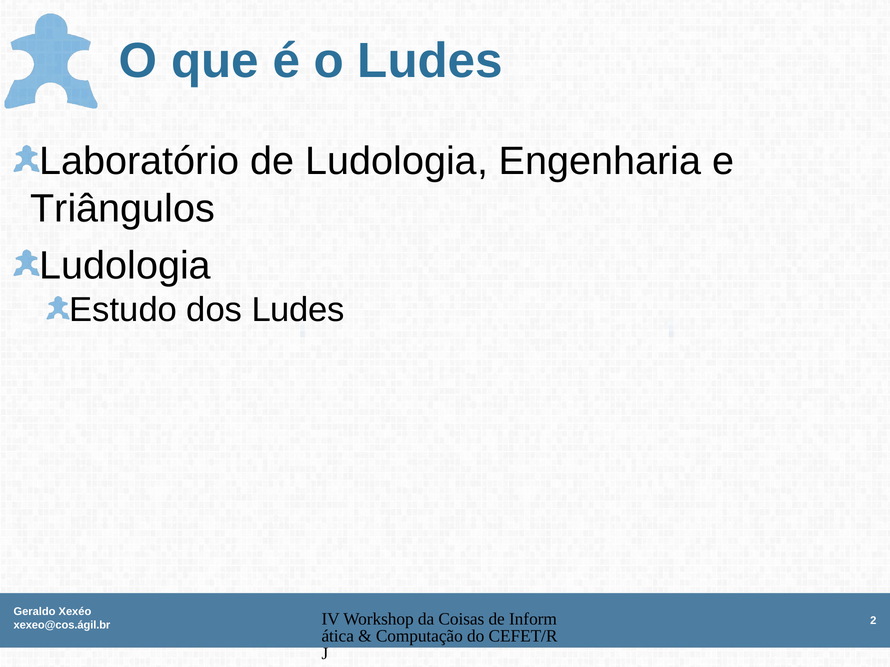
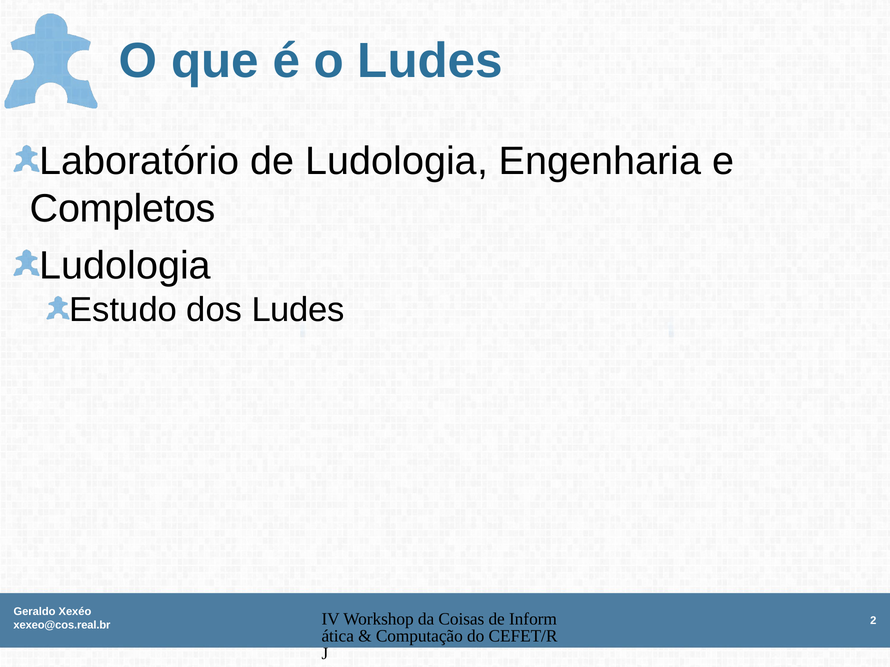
Triângulos: Triângulos -> Completos
xexeo@cos.ágil.br: xexeo@cos.ágil.br -> xexeo@cos.real.br
